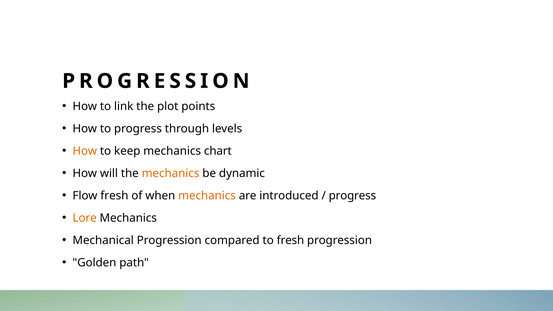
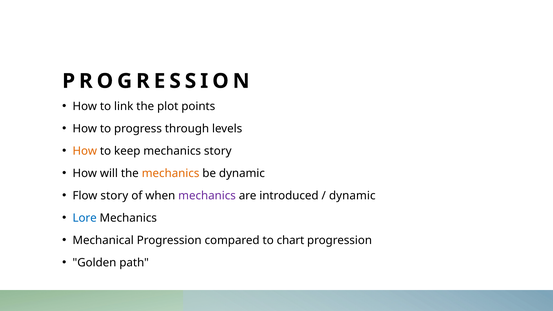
mechanics chart: chart -> story
Flow fresh: fresh -> story
mechanics at (207, 196) colour: orange -> purple
progress at (352, 196): progress -> dynamic
Lore colour: orange -> blue
to fresh: fresh -> chart
